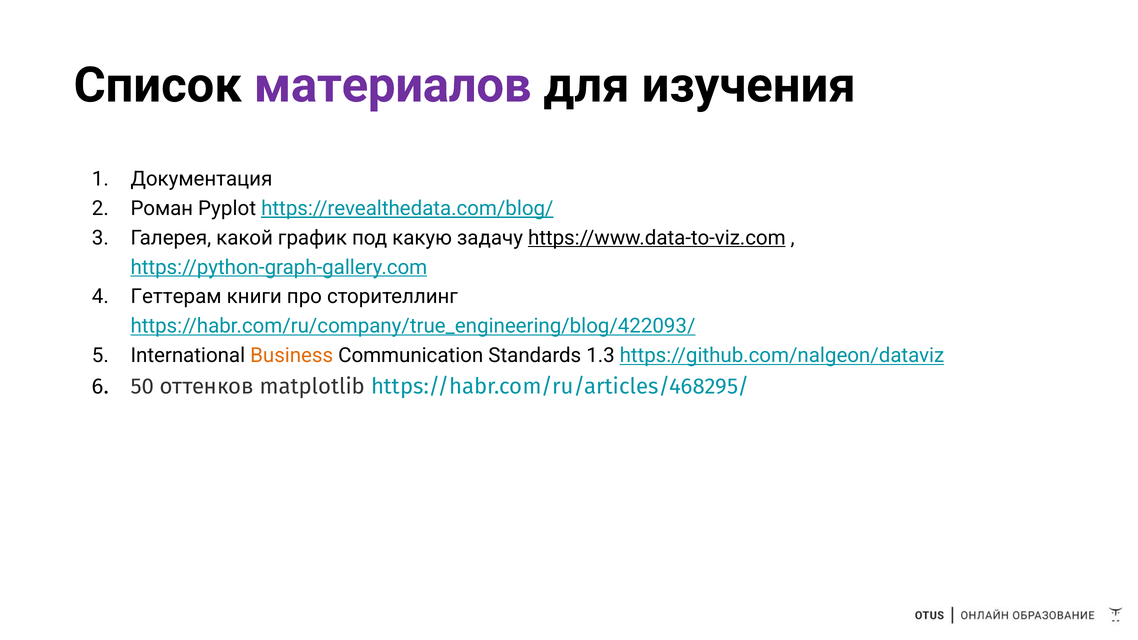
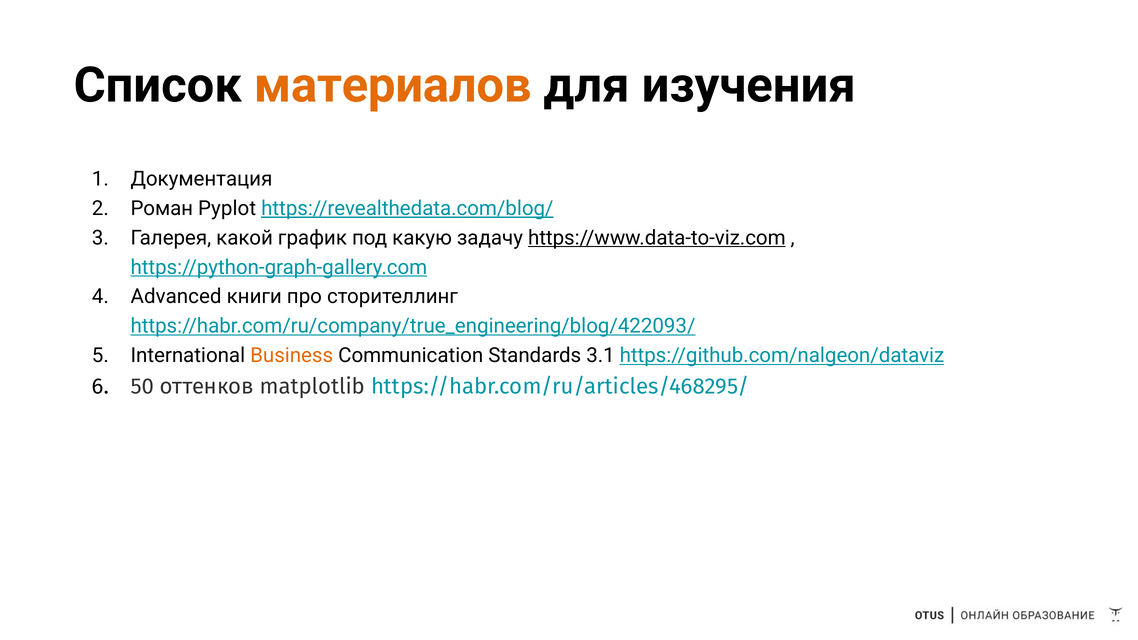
материалов colour: purple -> orange
Геттерам: Геттерам -> Advanced
1.3: 1.3 -> 3.1
